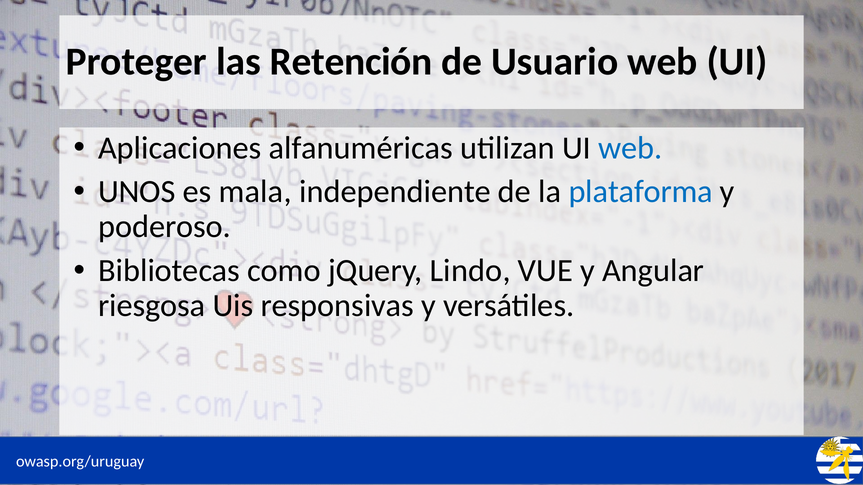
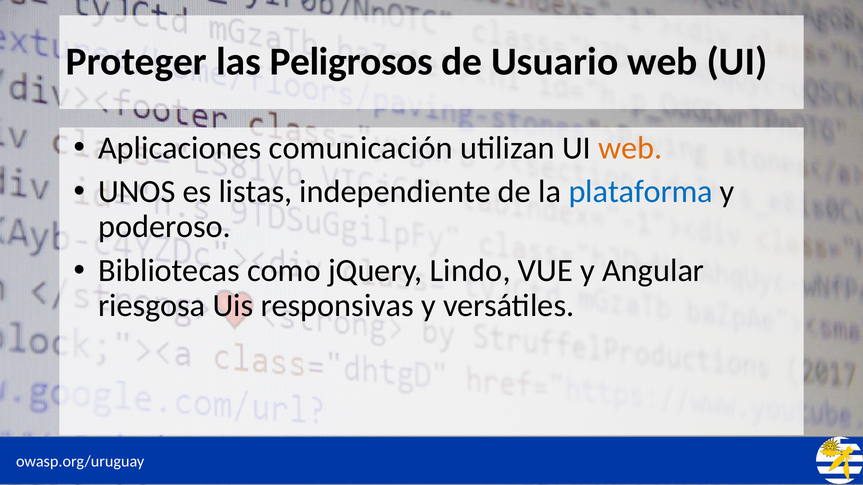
Retención: Retención -> Peligrosos
alfanuméricas: alfanuméricas -> comunicación
web at (630, 148) colour: blue -> orange
mala: mala -> listas
